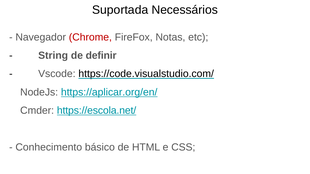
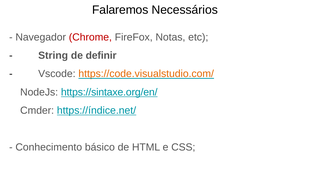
Suportada: Suportada -> Falaremos
https://code.visualstudio.com/ colour: black -> orange
https://aplicar.org/en/: https://aplicar.org/en/ -> https://sintaxe.org/en/
https://escola.net/: https://escola.net/ -> https://índice.net/
